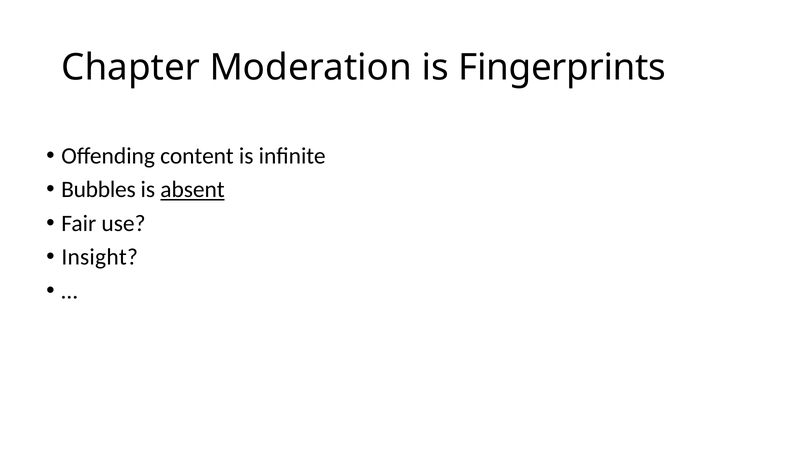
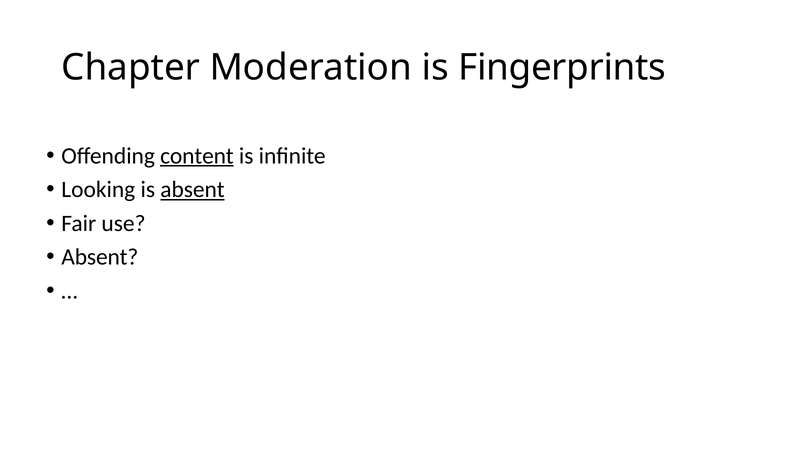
content underline: none -> present
Bubbles: Bubbles -> Looking
Insight at (100, 257): Insight -> Absent
